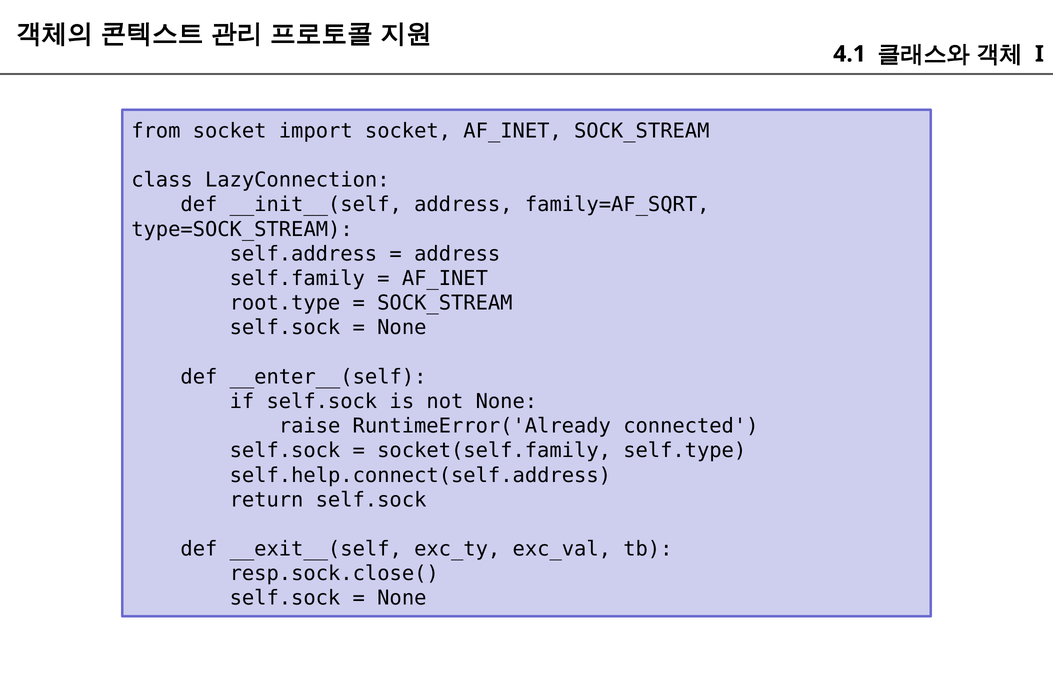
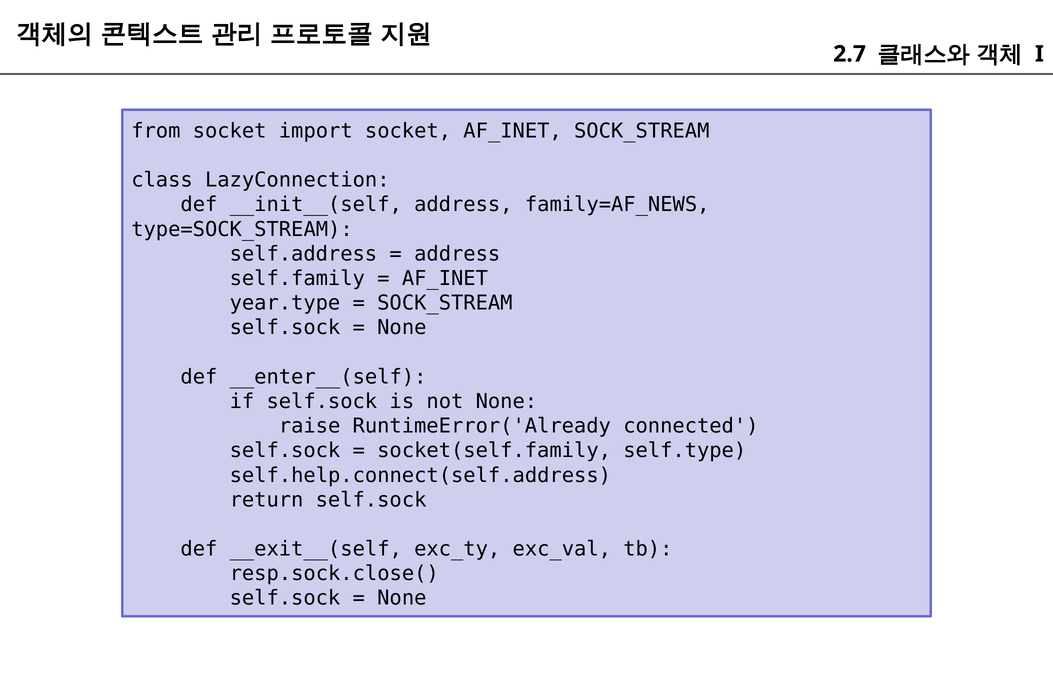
4.1: 4.1 -> 2.7
family=AF_SQRT: family=AF_SQRT -> family=AF_NEWS
root.type: root.type -> year.type
